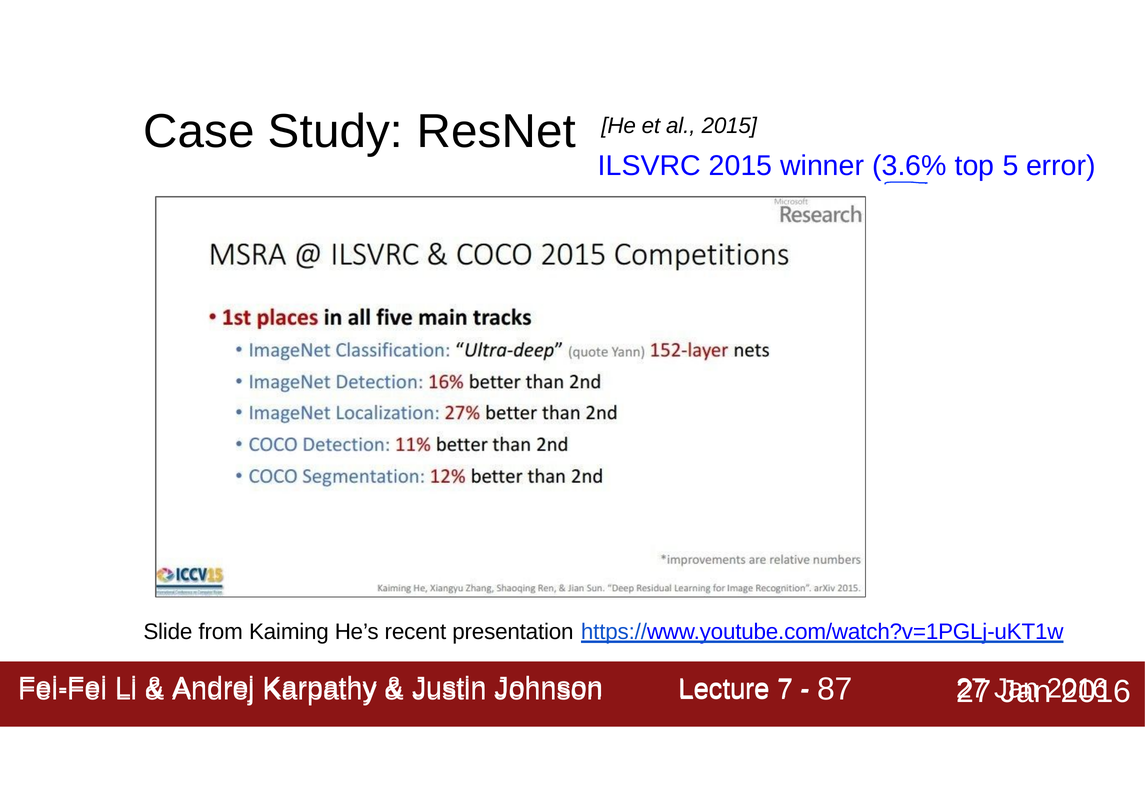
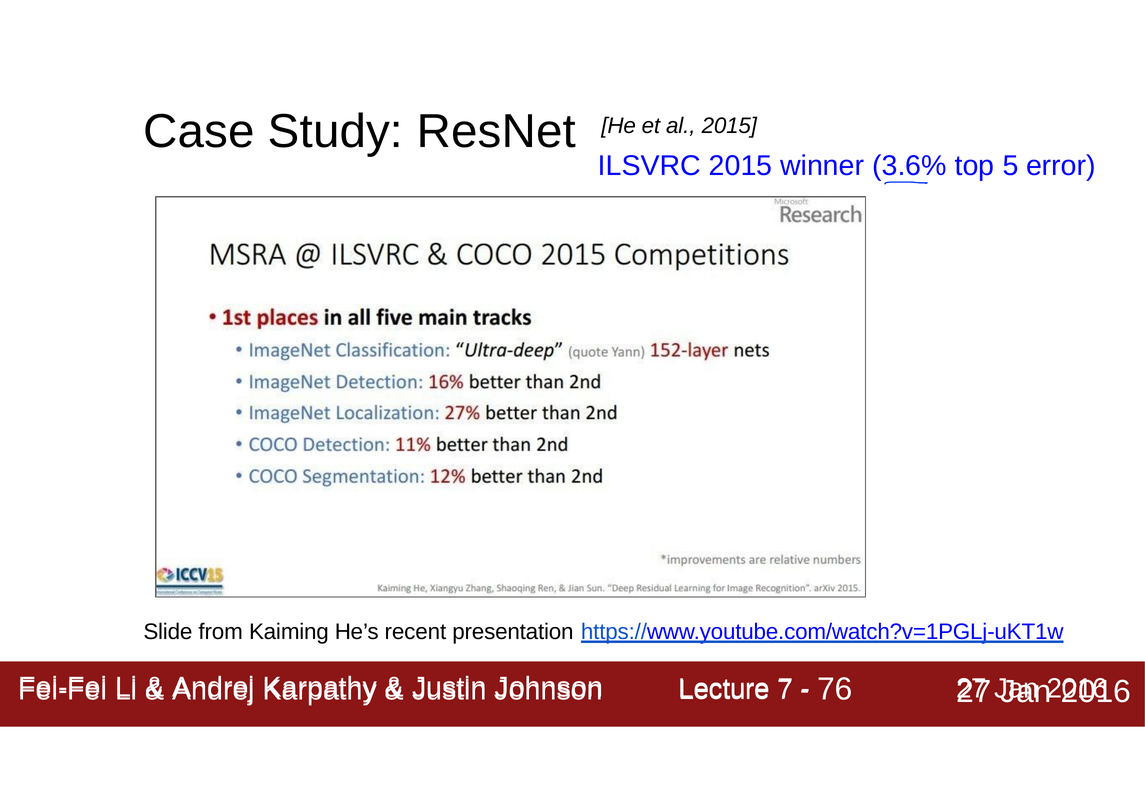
87: 87 -> 76
